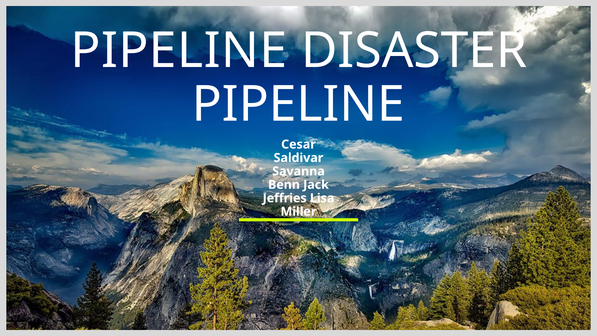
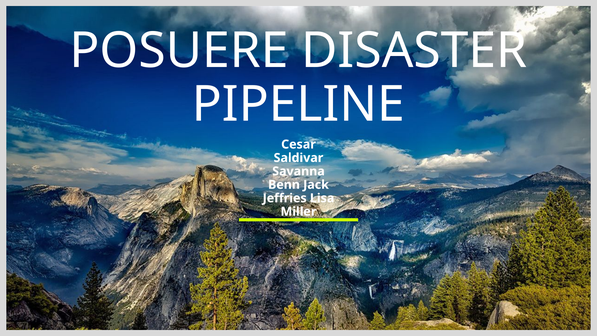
PIPELINE at (179, 51): PIPELINE -> POSUERE
